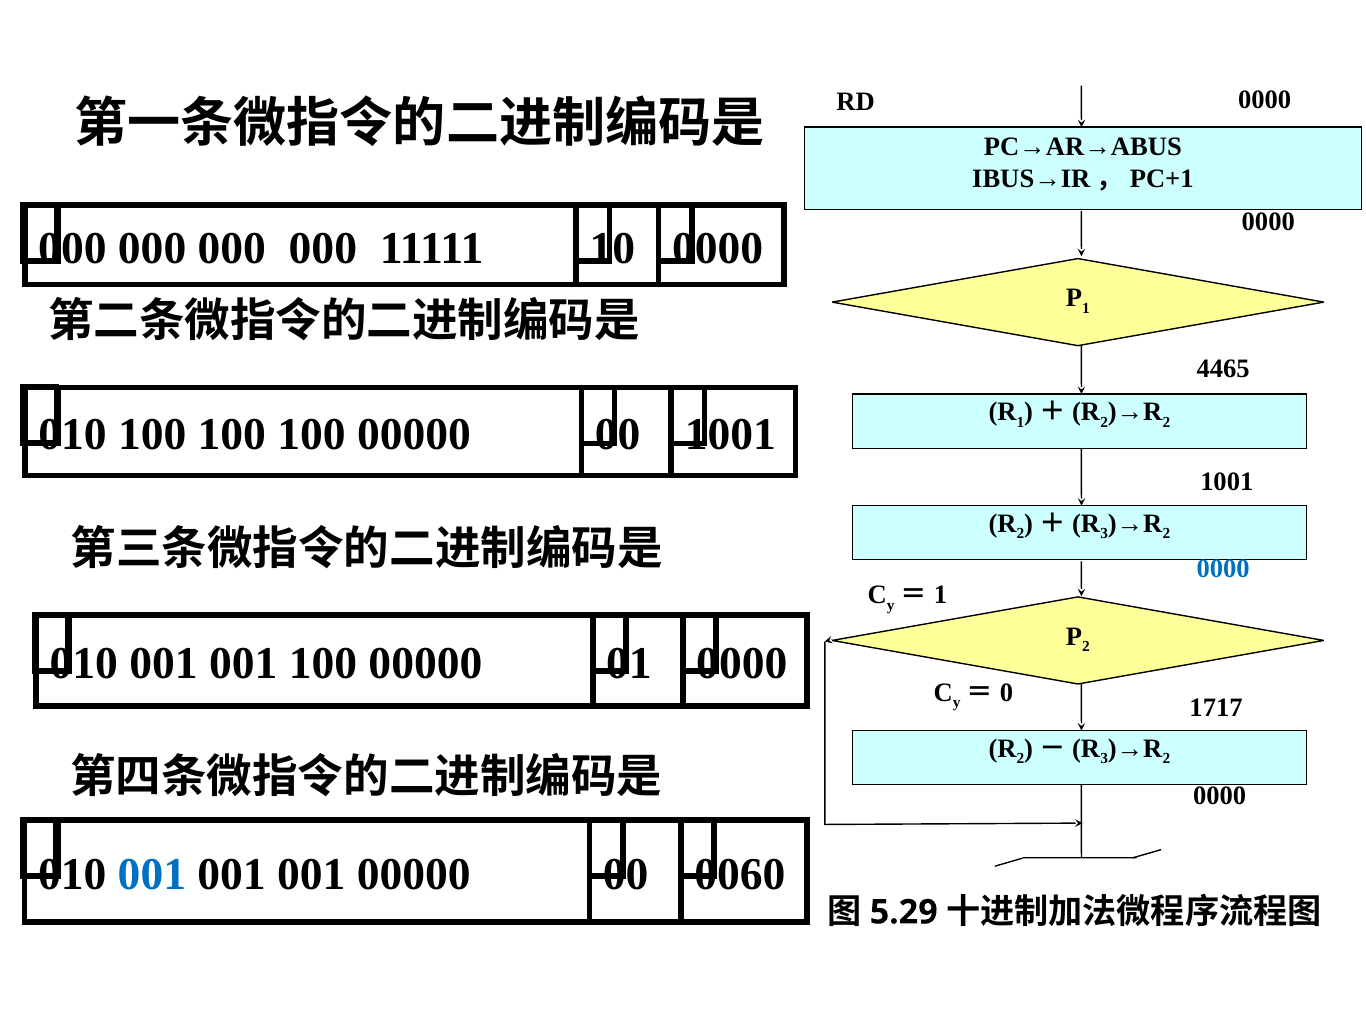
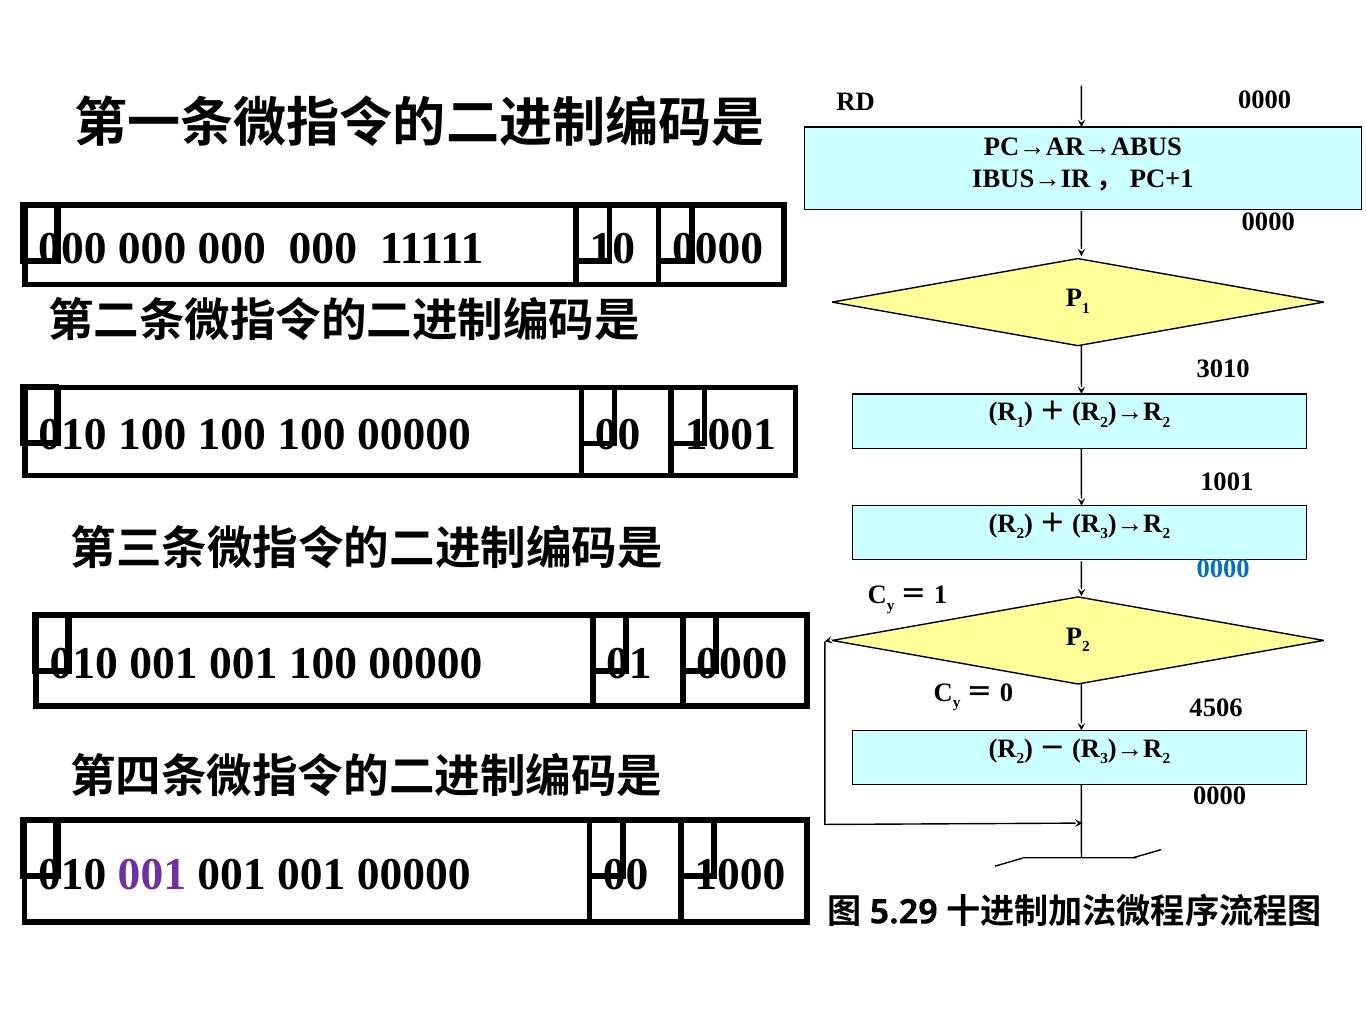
4465: 4465 -> 3010
1717: 1717 -> 4506
001 at (152, 874) colour: blue -> purple
0060: 0060 -> 1000
